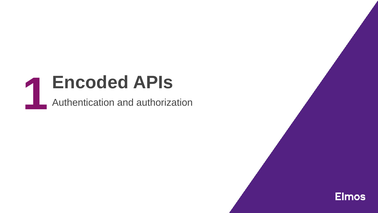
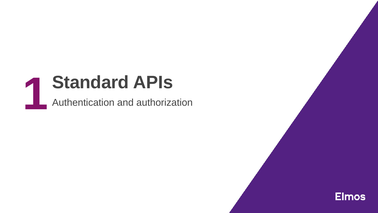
Encoded: Encoded -> Standard
